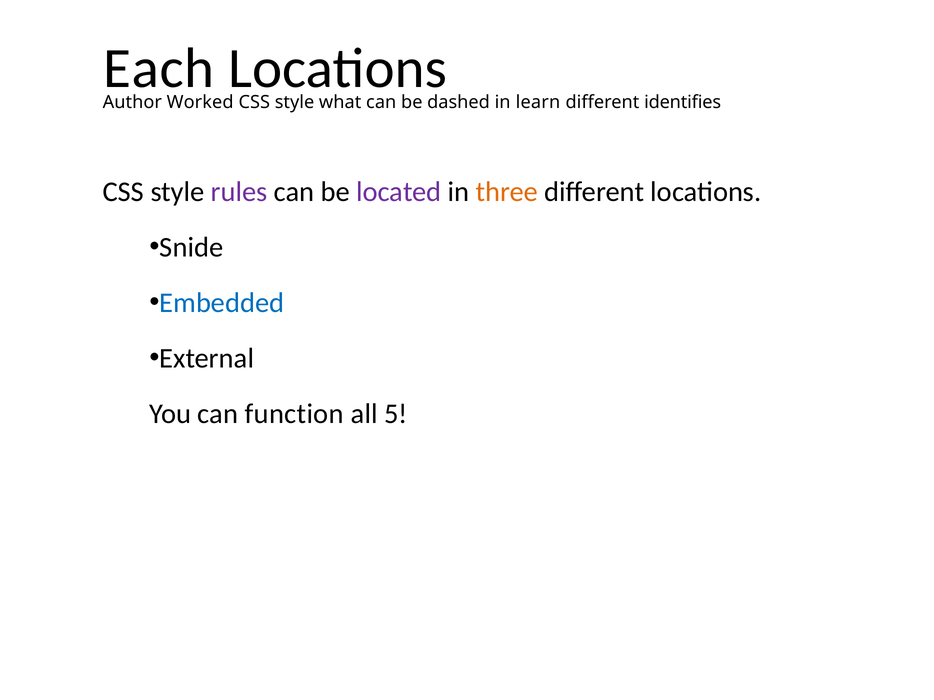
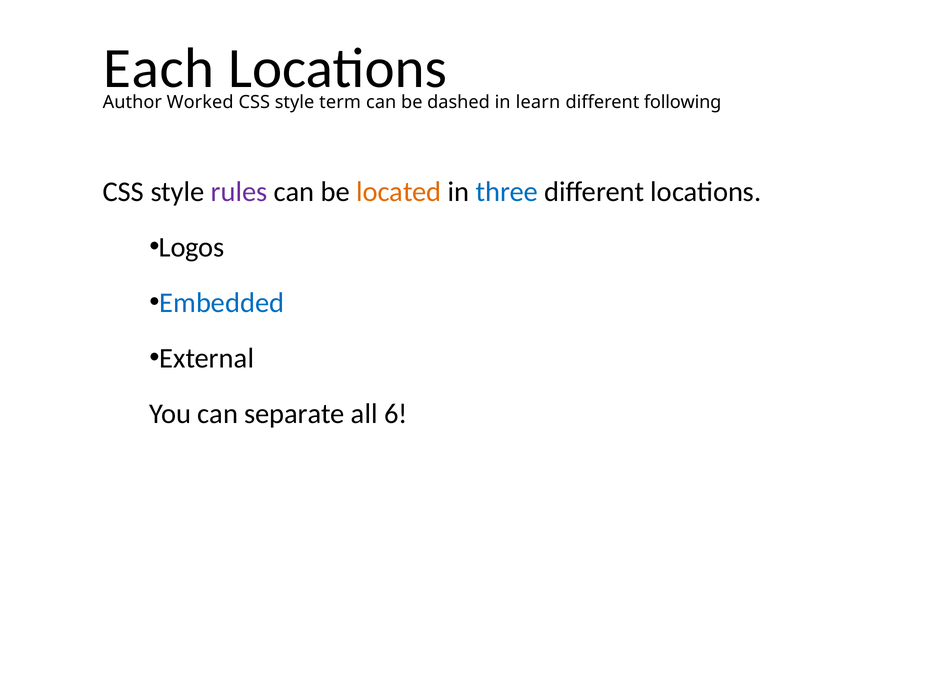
what: what -> term
identifies: identifies -> following
located colour: purple -> orange
three colour: orange -> blue
Snide: Snide -> Logos
function: function -> separate
5: 5 -> 6
